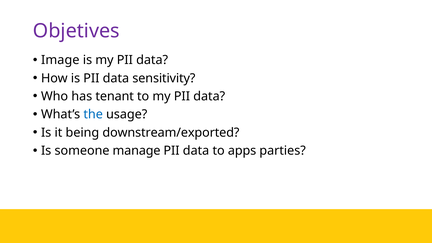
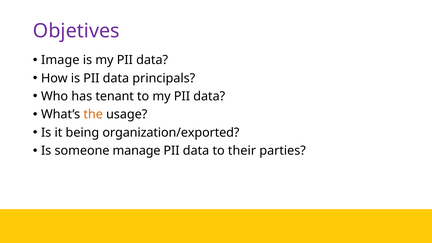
sensitivity: sensitivity -> principals
the colour: blue -> orange
downstream/exported: downstream/exported -> organization/exported
apps: apps -> their
